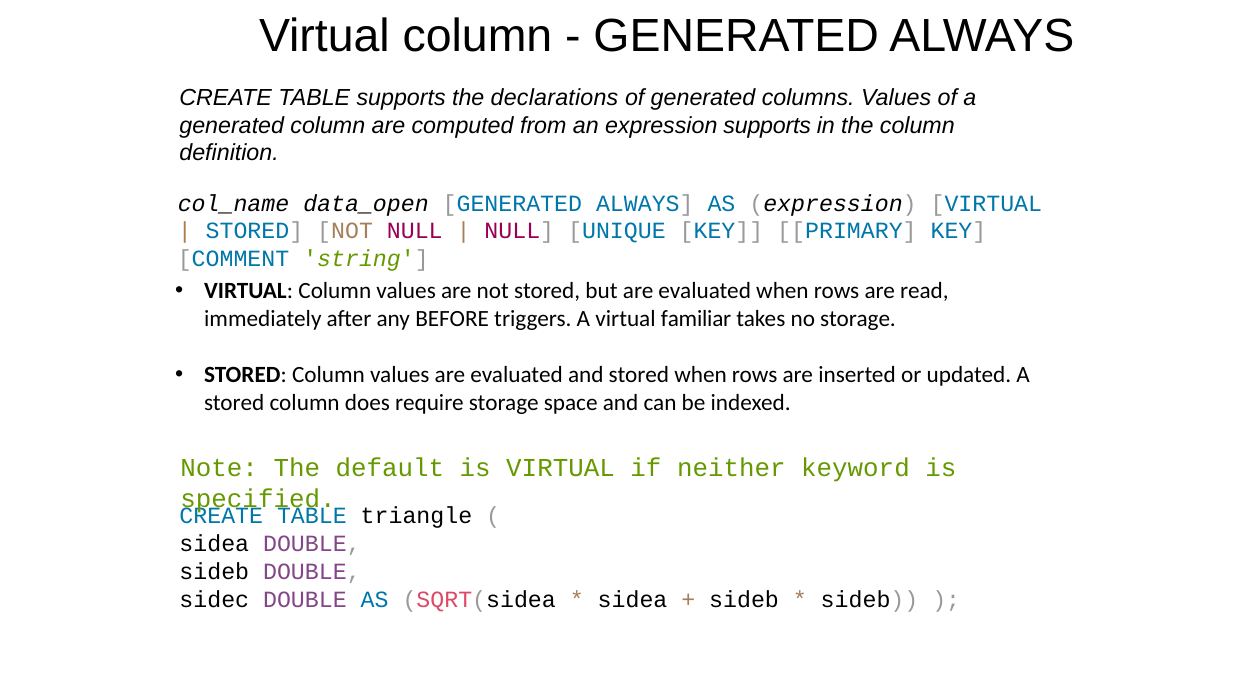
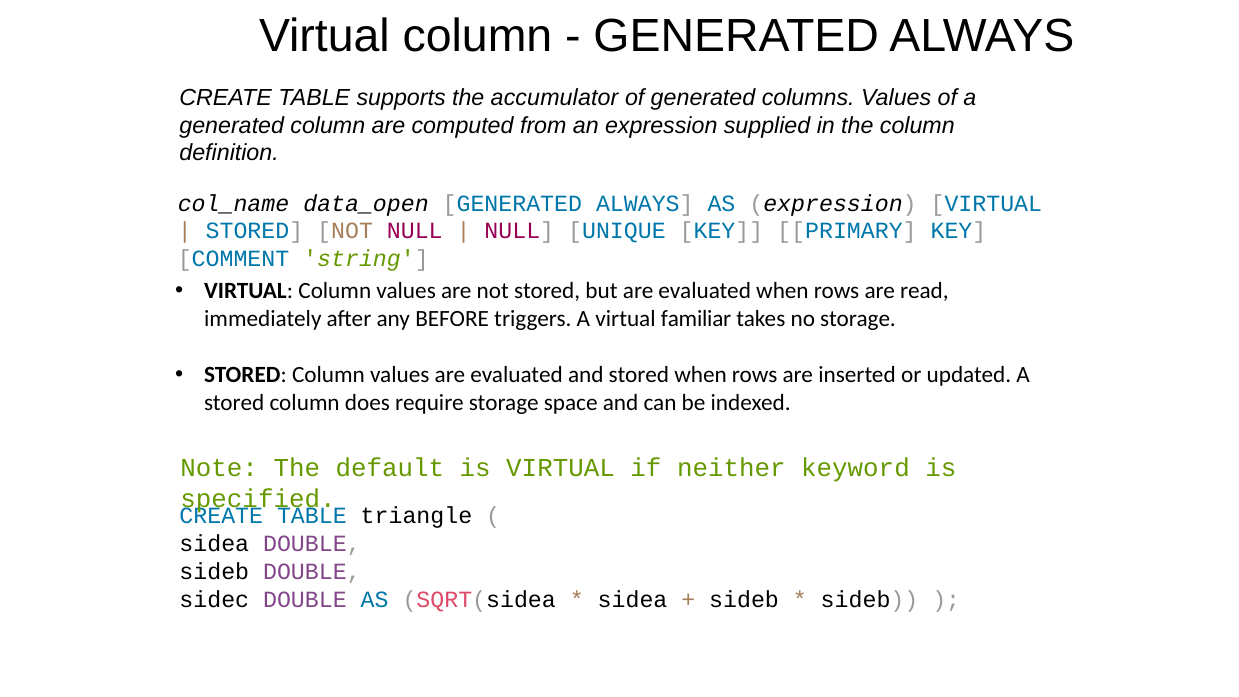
declarations: declarations -> accumulator
expression supports: supports -> supplied
